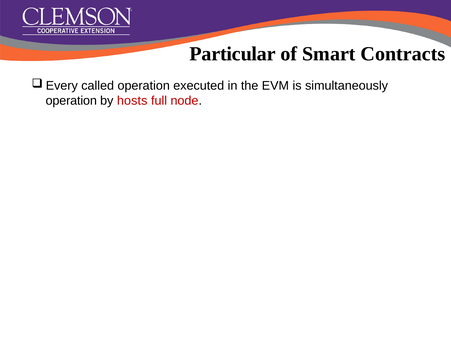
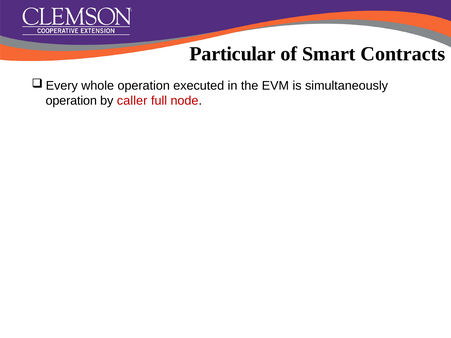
called: called -> whole
hosts: hosts -> caller
